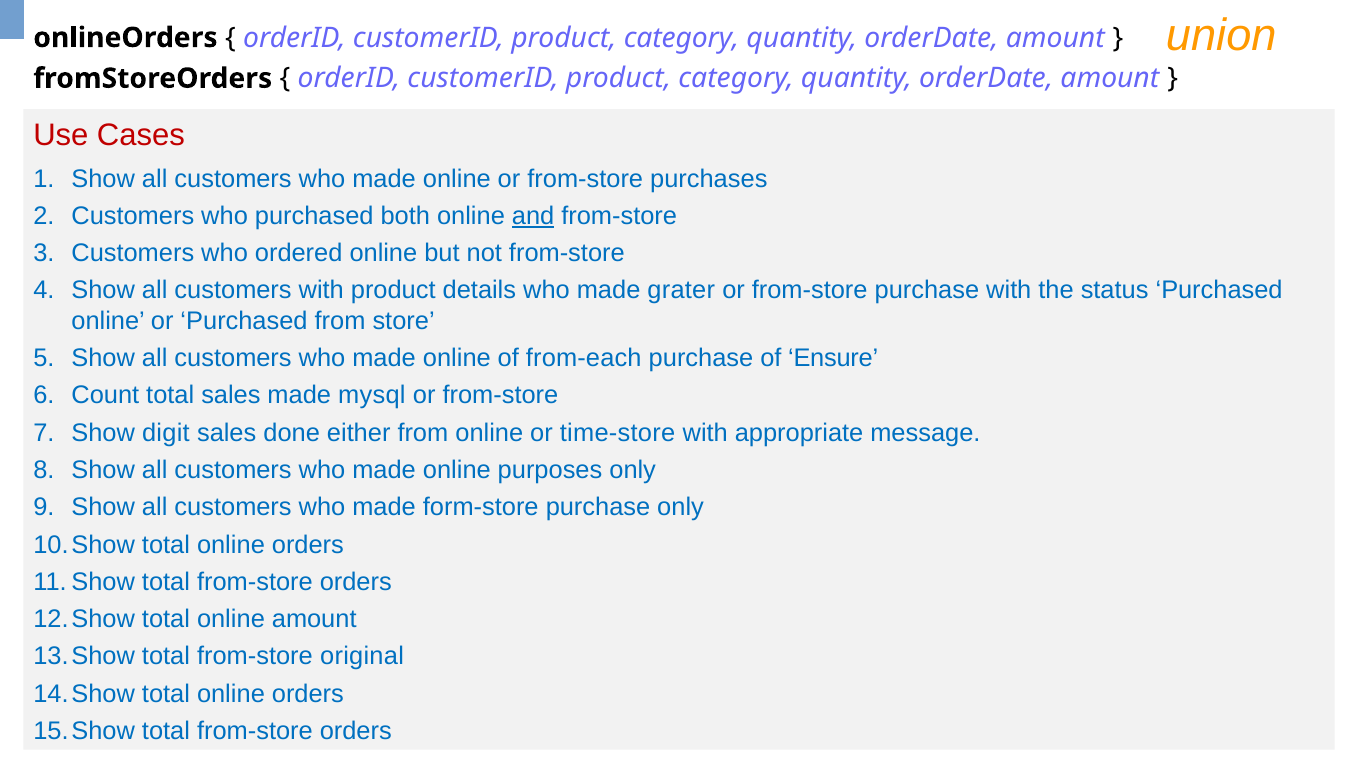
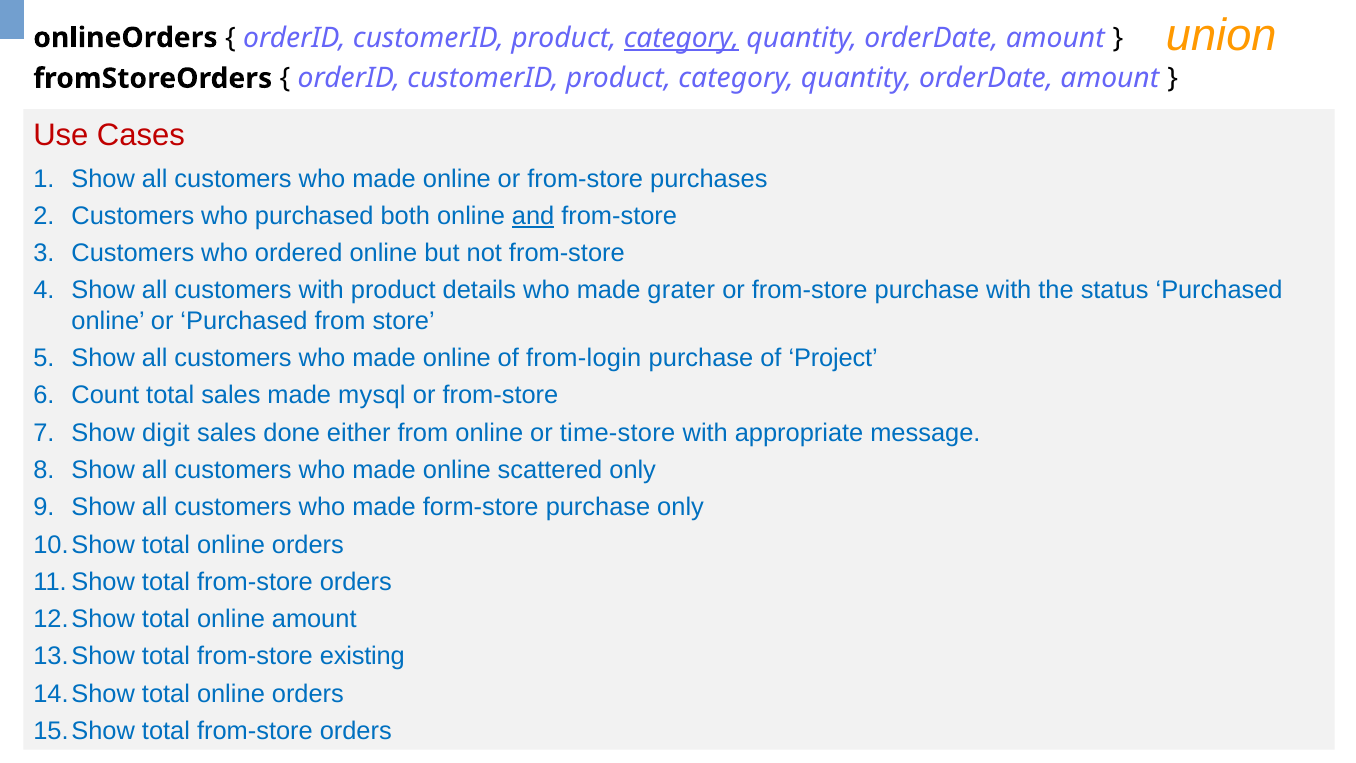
category at (681, 38) underline: none -> present
from-each: from-each -> from-login
Ensure: Ensure -> Project
purposes: purposes -> scattered
original: original -> existing
